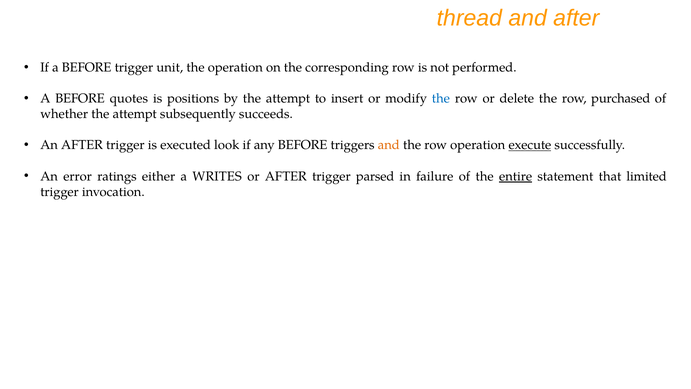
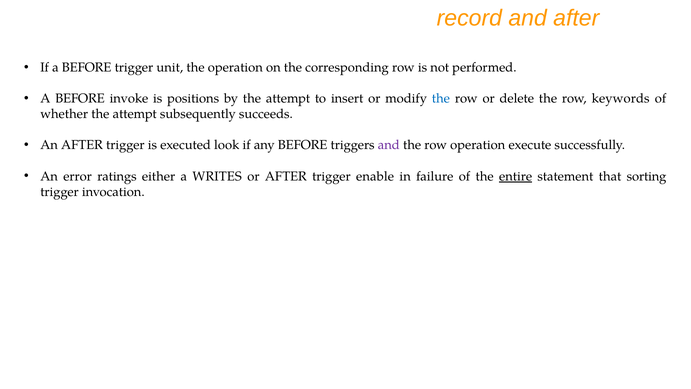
thread: thread -> record
quotes: quotes -> invoke
purchased: purchased -> keywords
and at (389, 145) colour: orange -> purple
execute underline: present -> none
parsed: parsed -> enable
limited: limited -> sorting
